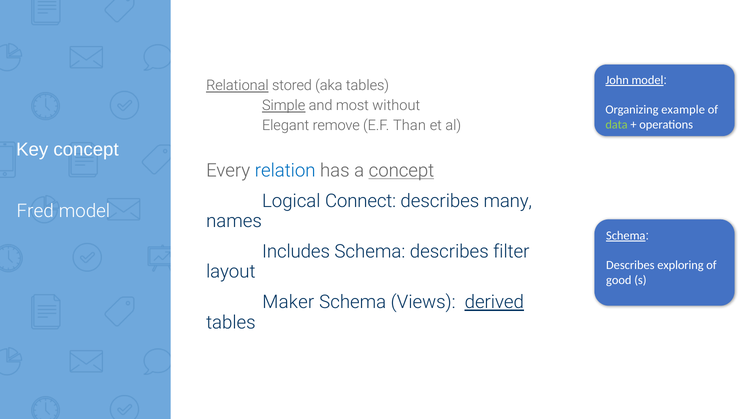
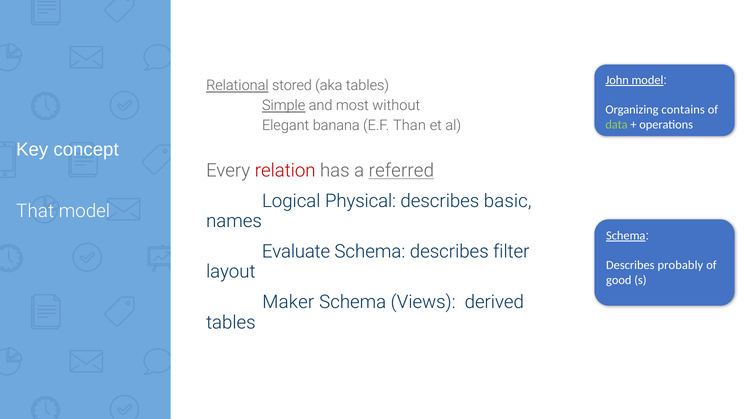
example: example -> contains
remove: remove -> banana
relation colour: blue -> red
a concept: concept -> referred
Connect: Connect -> Physical
many: many -> basic
Fred: Fred -> That
Includes: Includes -> Evaluate
exploring: exploring -> probably
derived underline: present -> none
